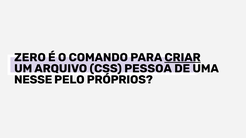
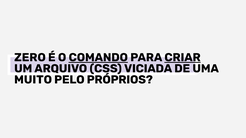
COMANDO underline: none -> present
PESSOA: PESSOA -> VICIADA
NESSE: NESSE -> MUITO
